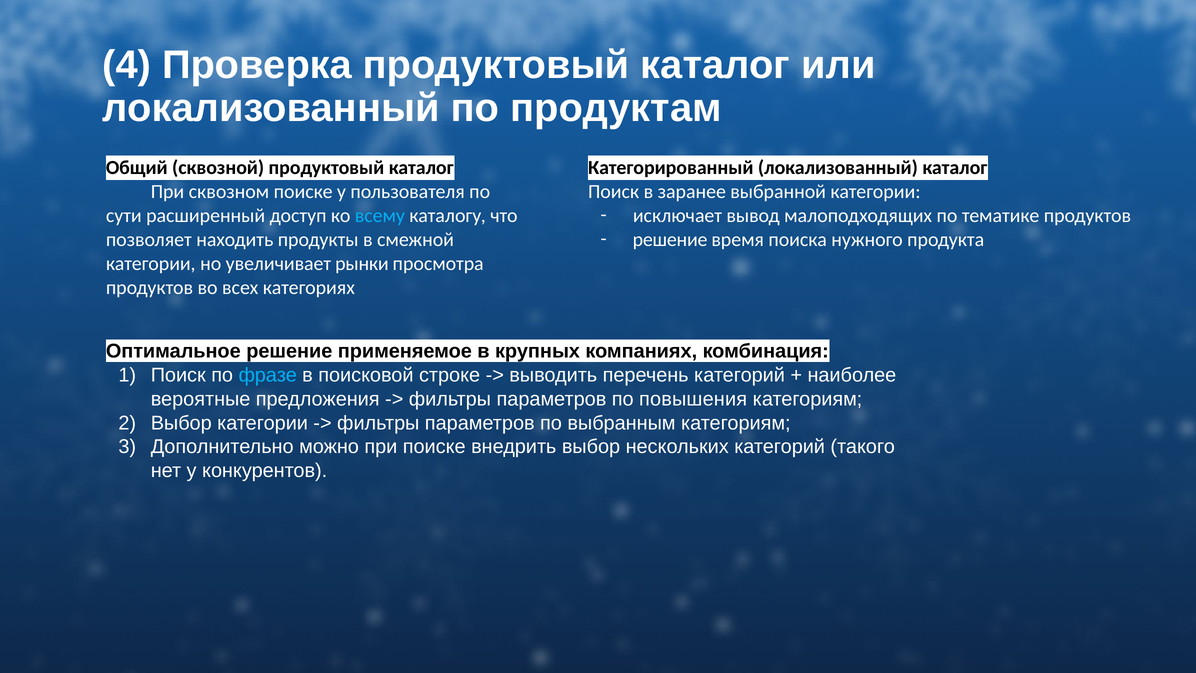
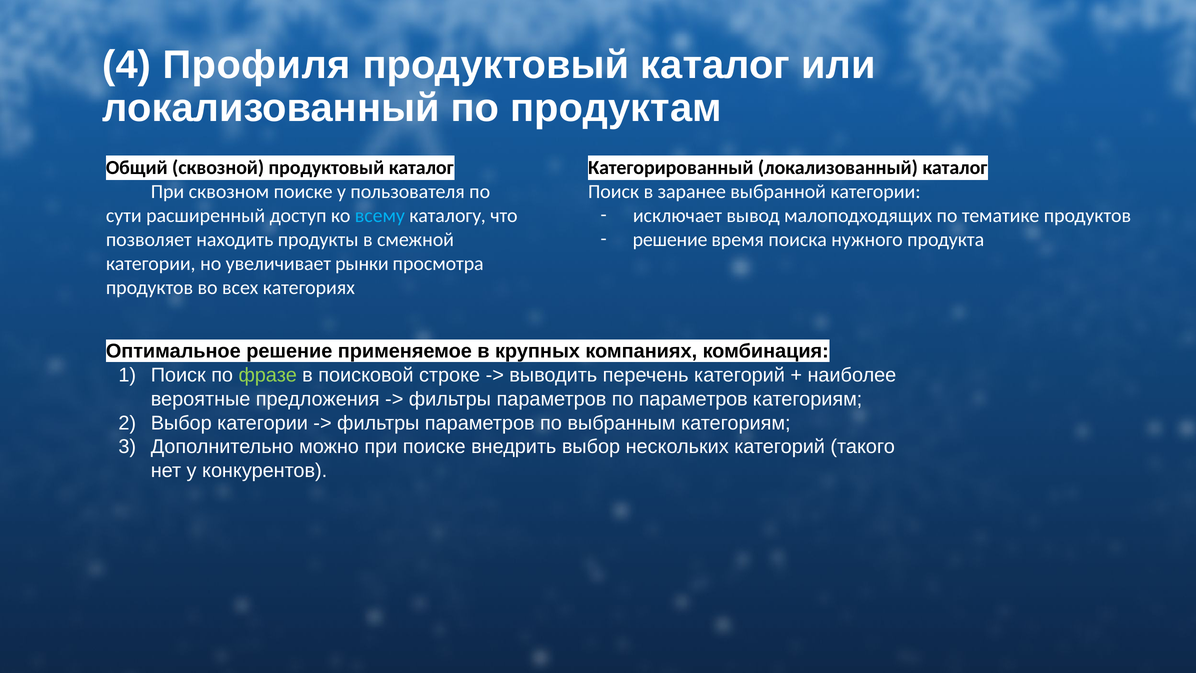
Проверка: Проверка -> Профиля
фразе colour: light blue -> light green
по повышения: повышения -> параметров
